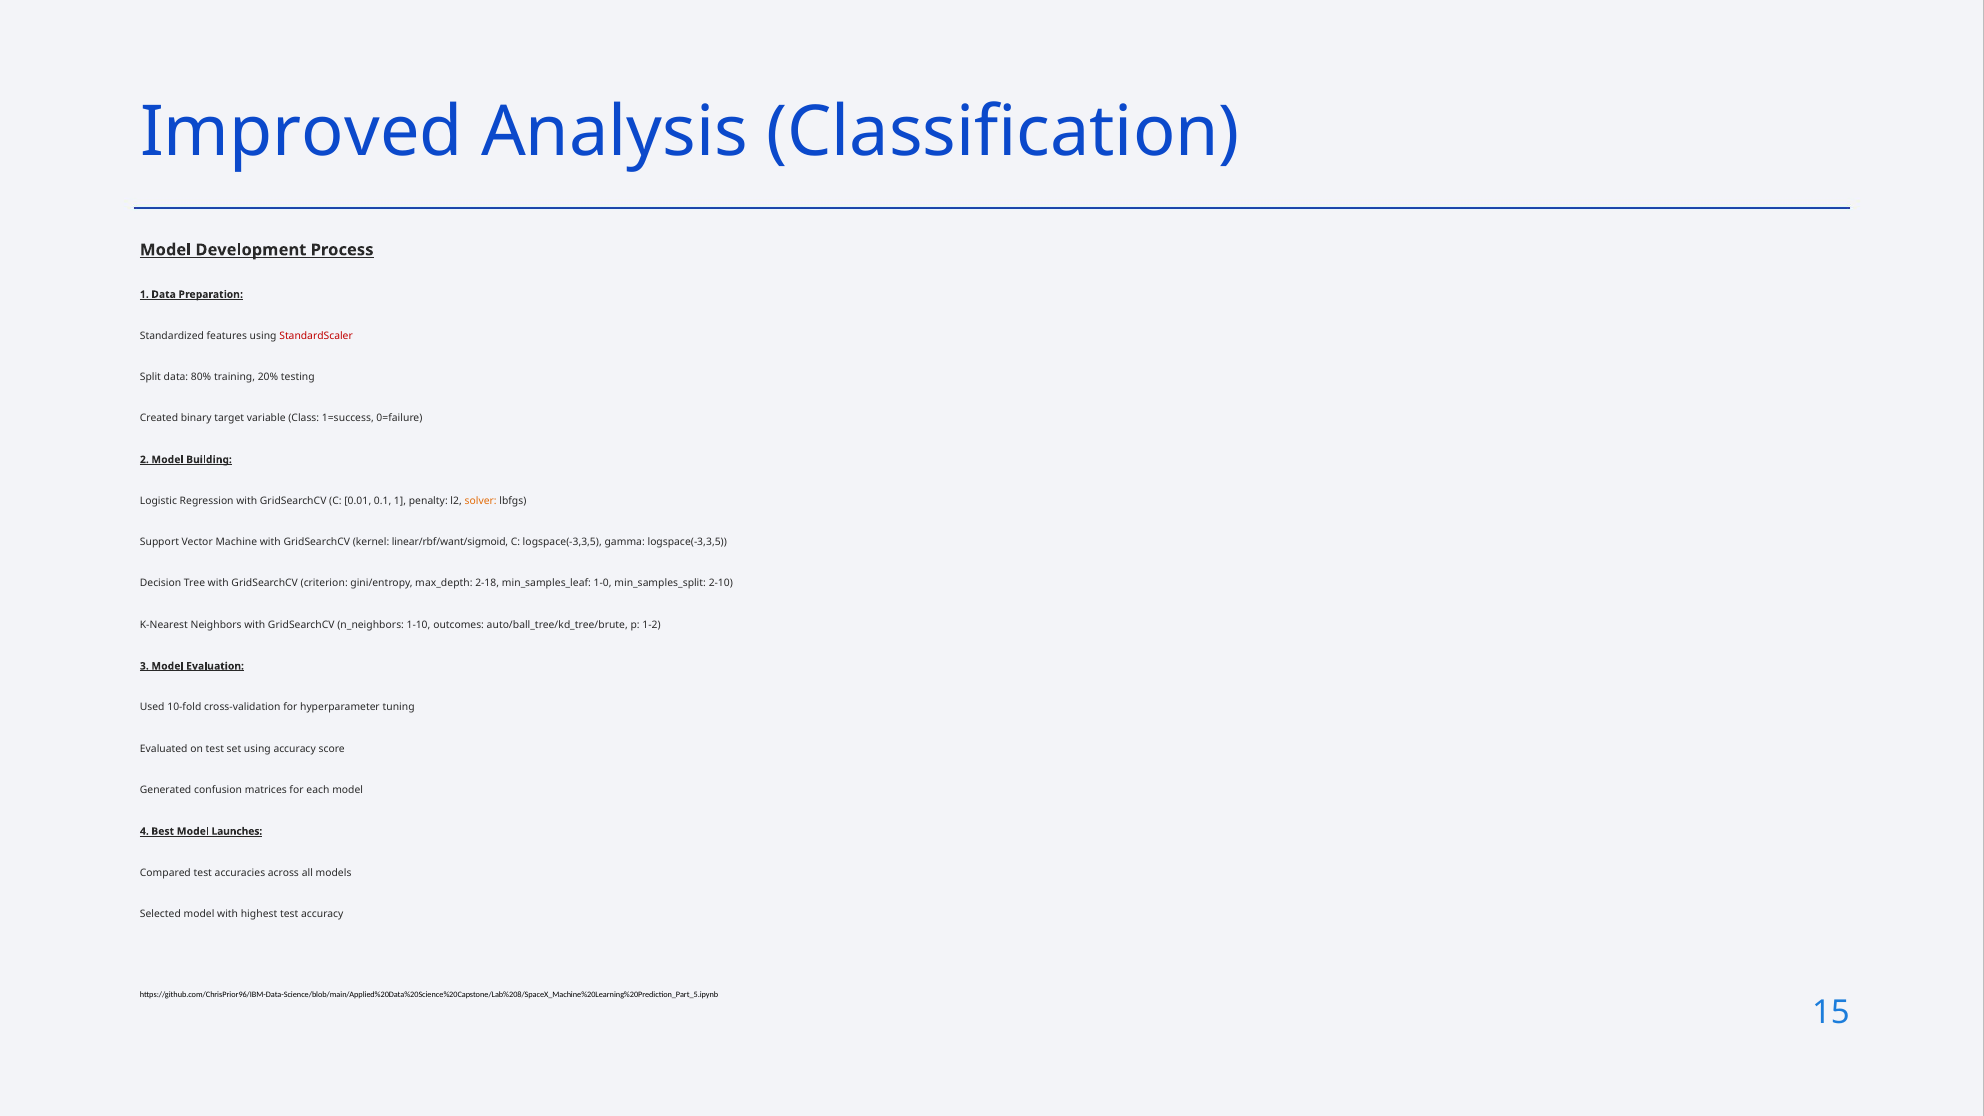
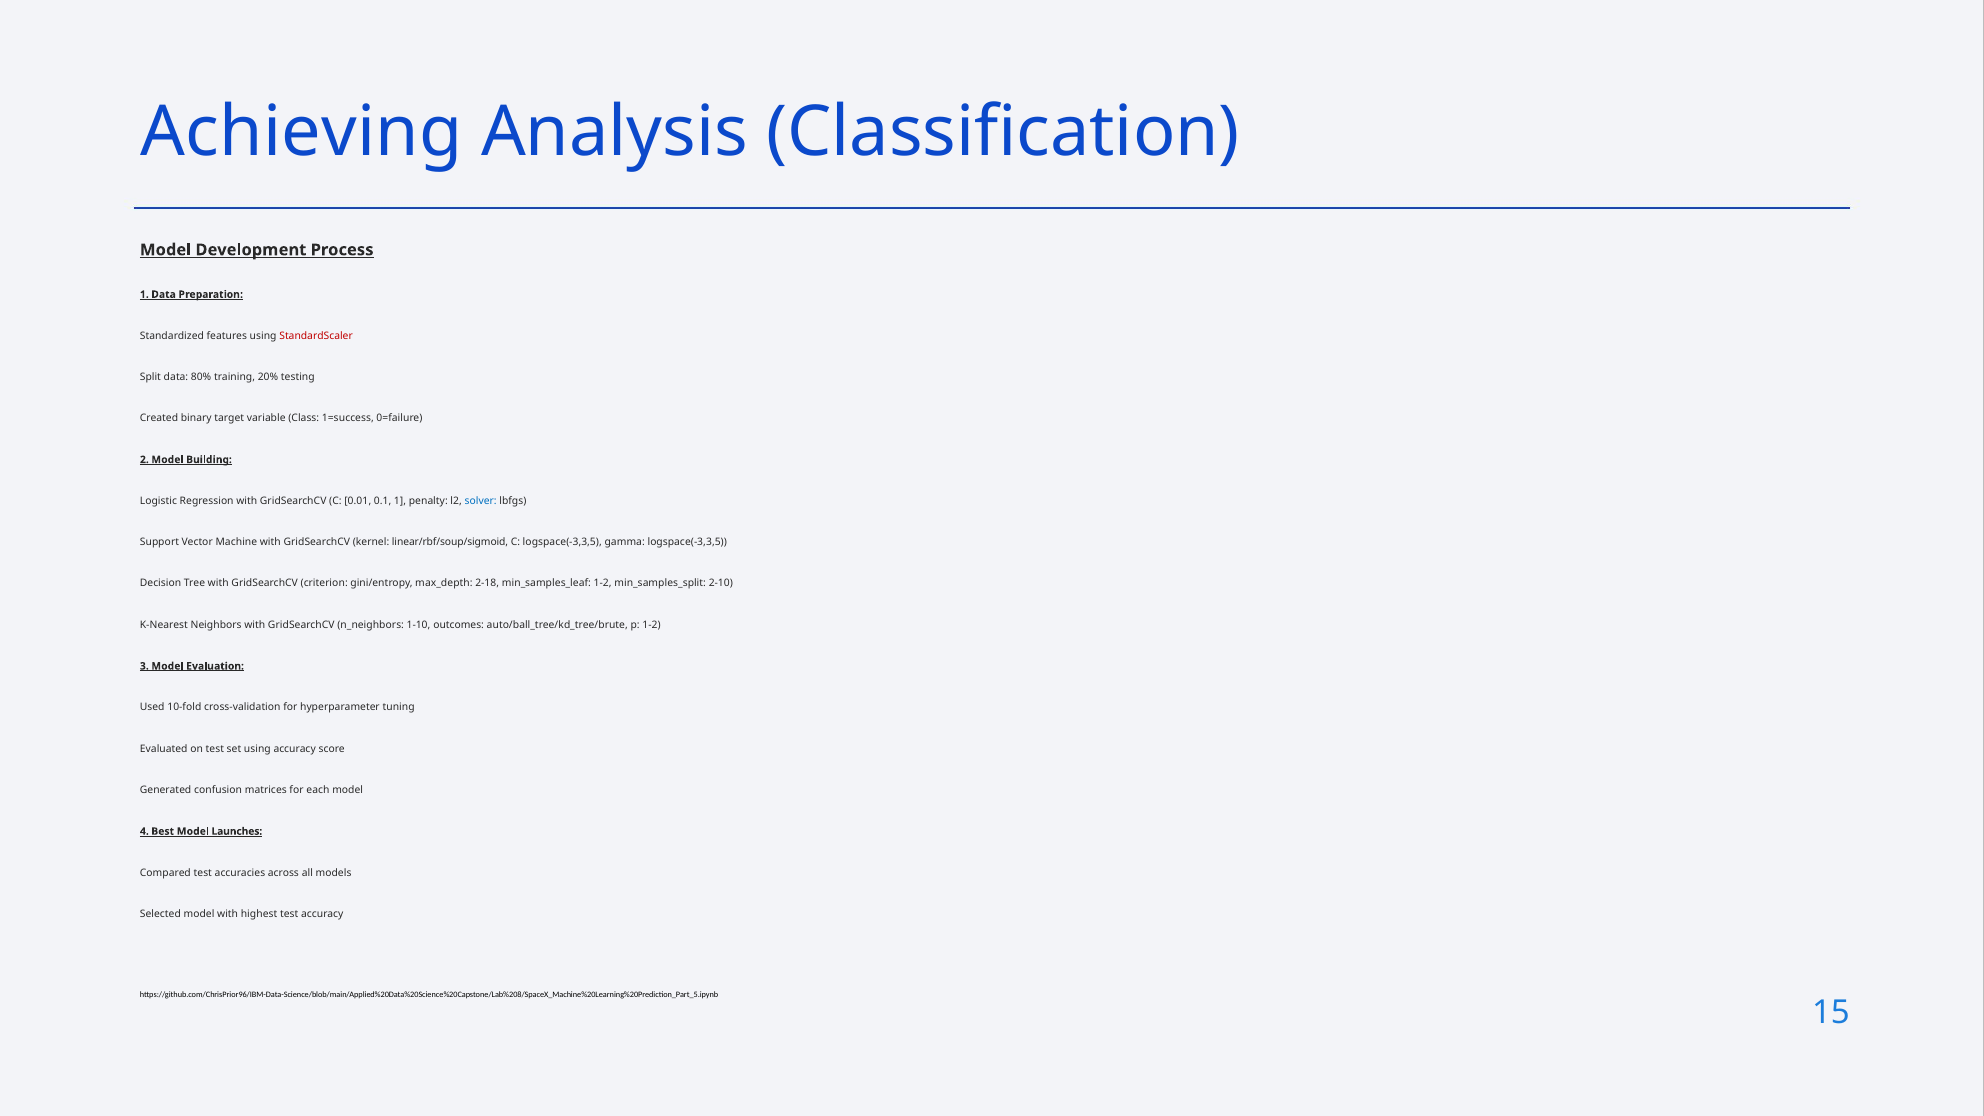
Improved: Improved -> Achieving
solver colour: orange -> blue
linear/rbf/want/sigmoid: linear/rbf/want/sigmoid -> linear/rbf/soup/sigmoid
min_samples_leaf 1-0: 1-0 -> 1-2
